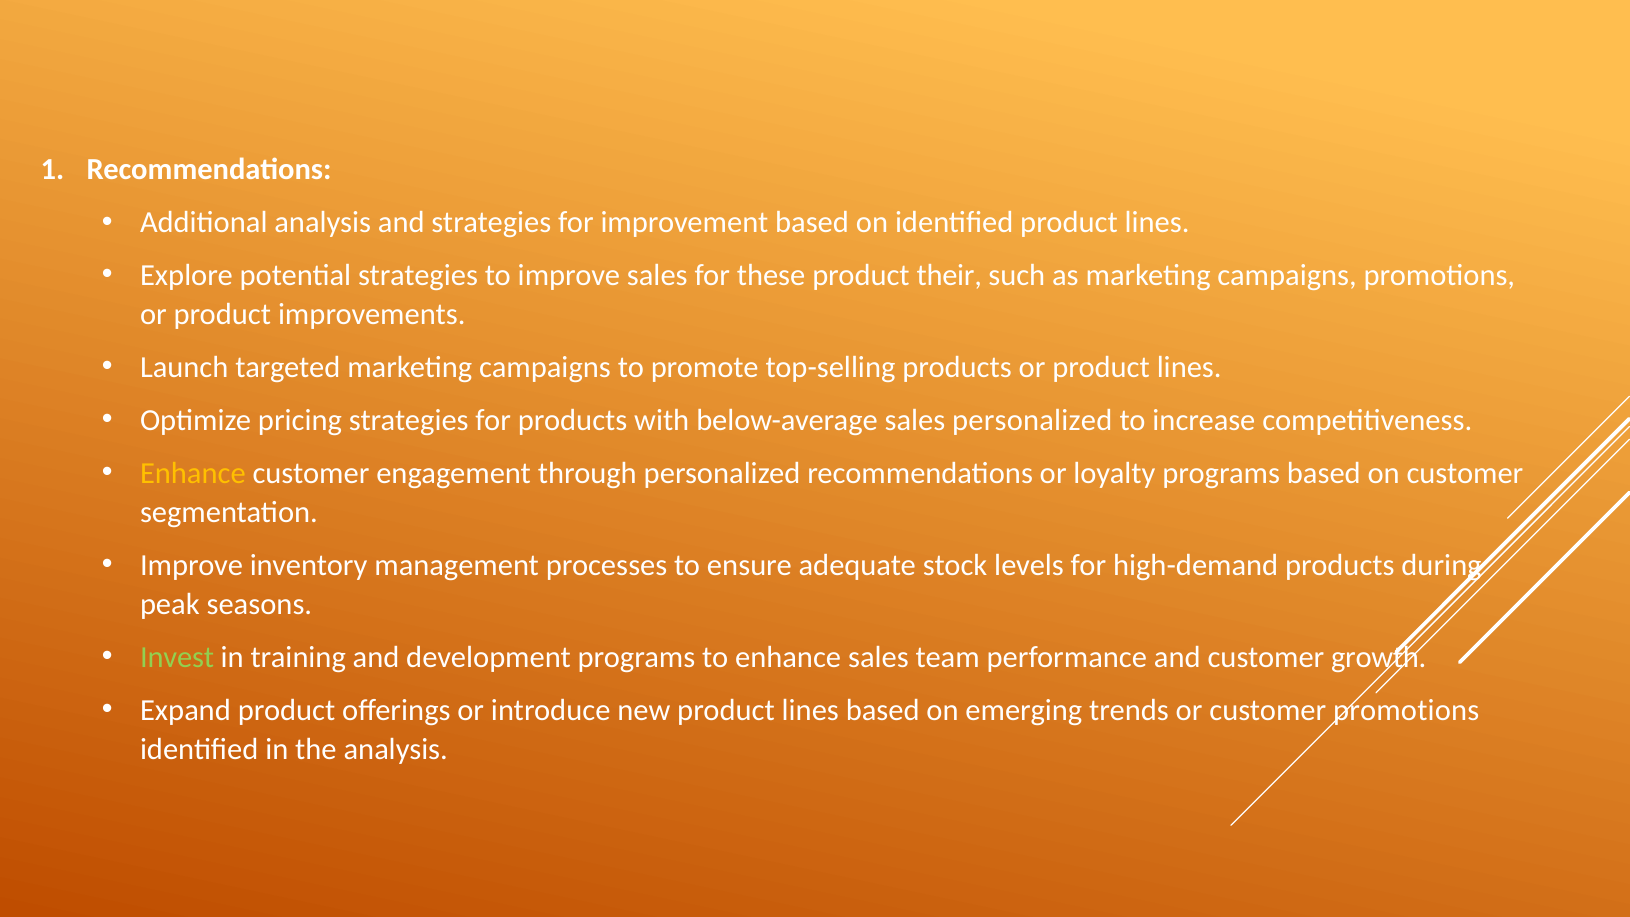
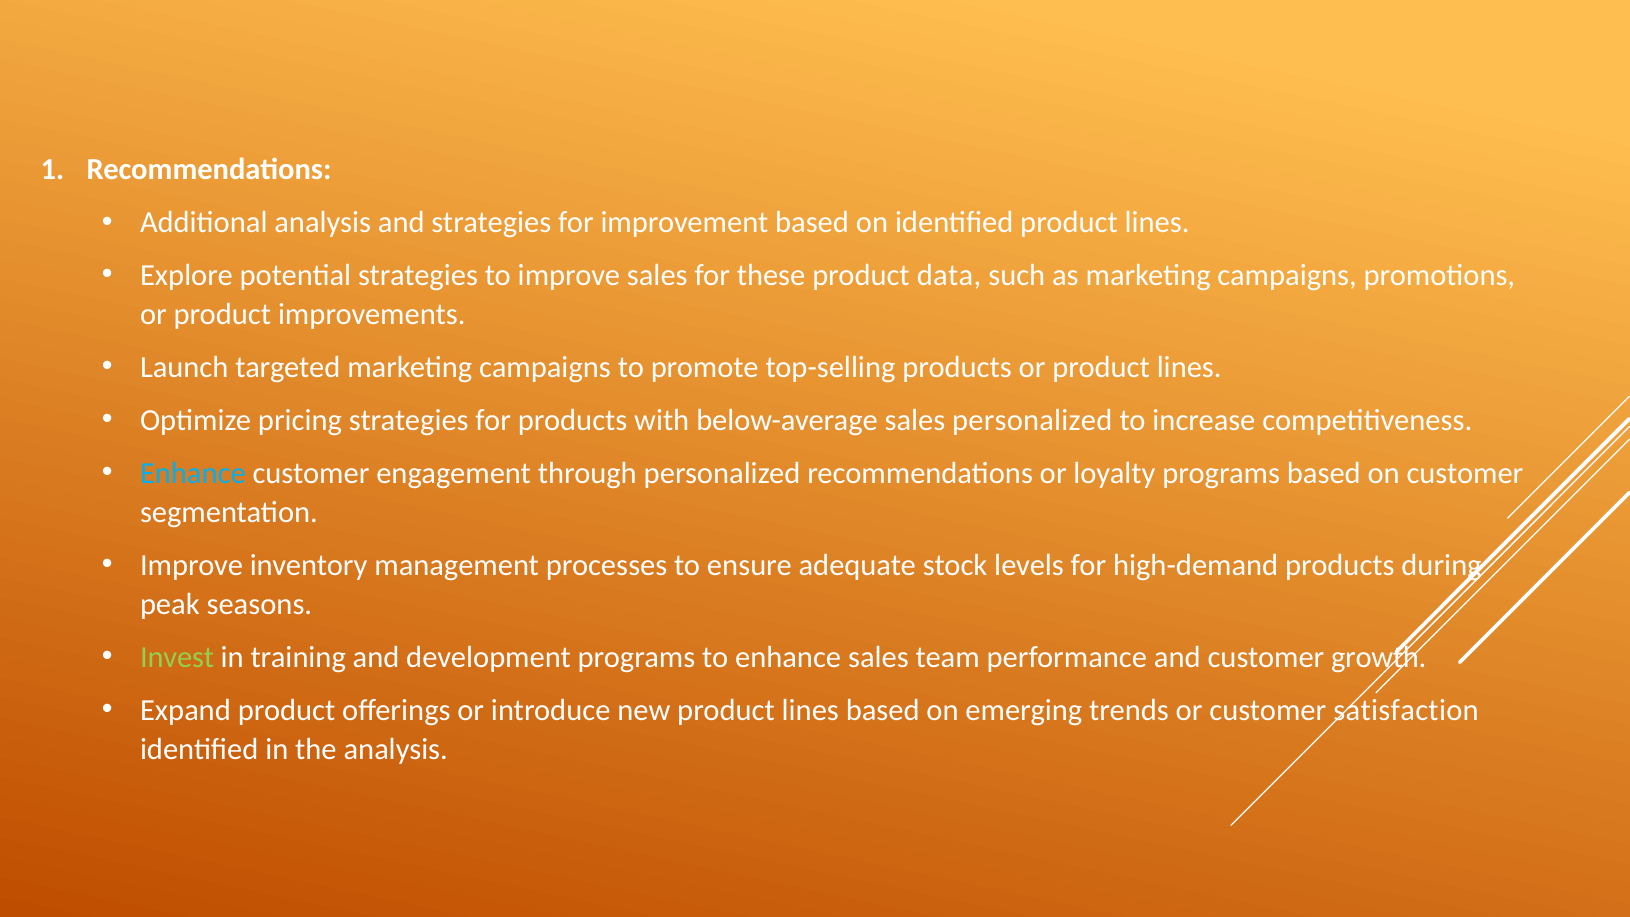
their: their -> data
Enhance at (193, 473) colour: yellow -> light blue
customer promotions: promotions -> satisfaction
